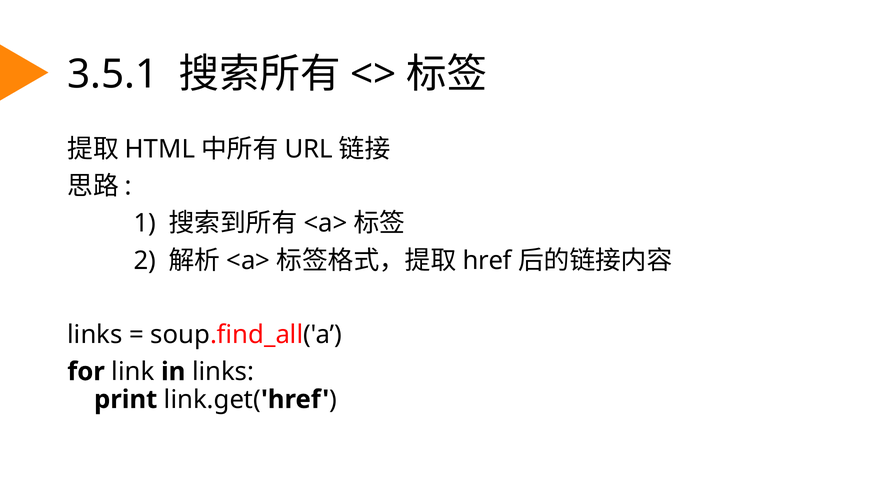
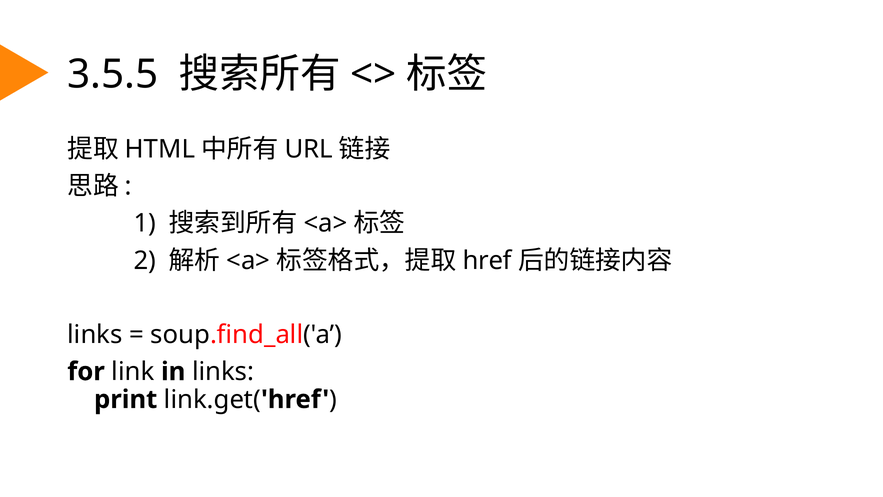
3.5.1: 3.5.1 -> 3.5.5
